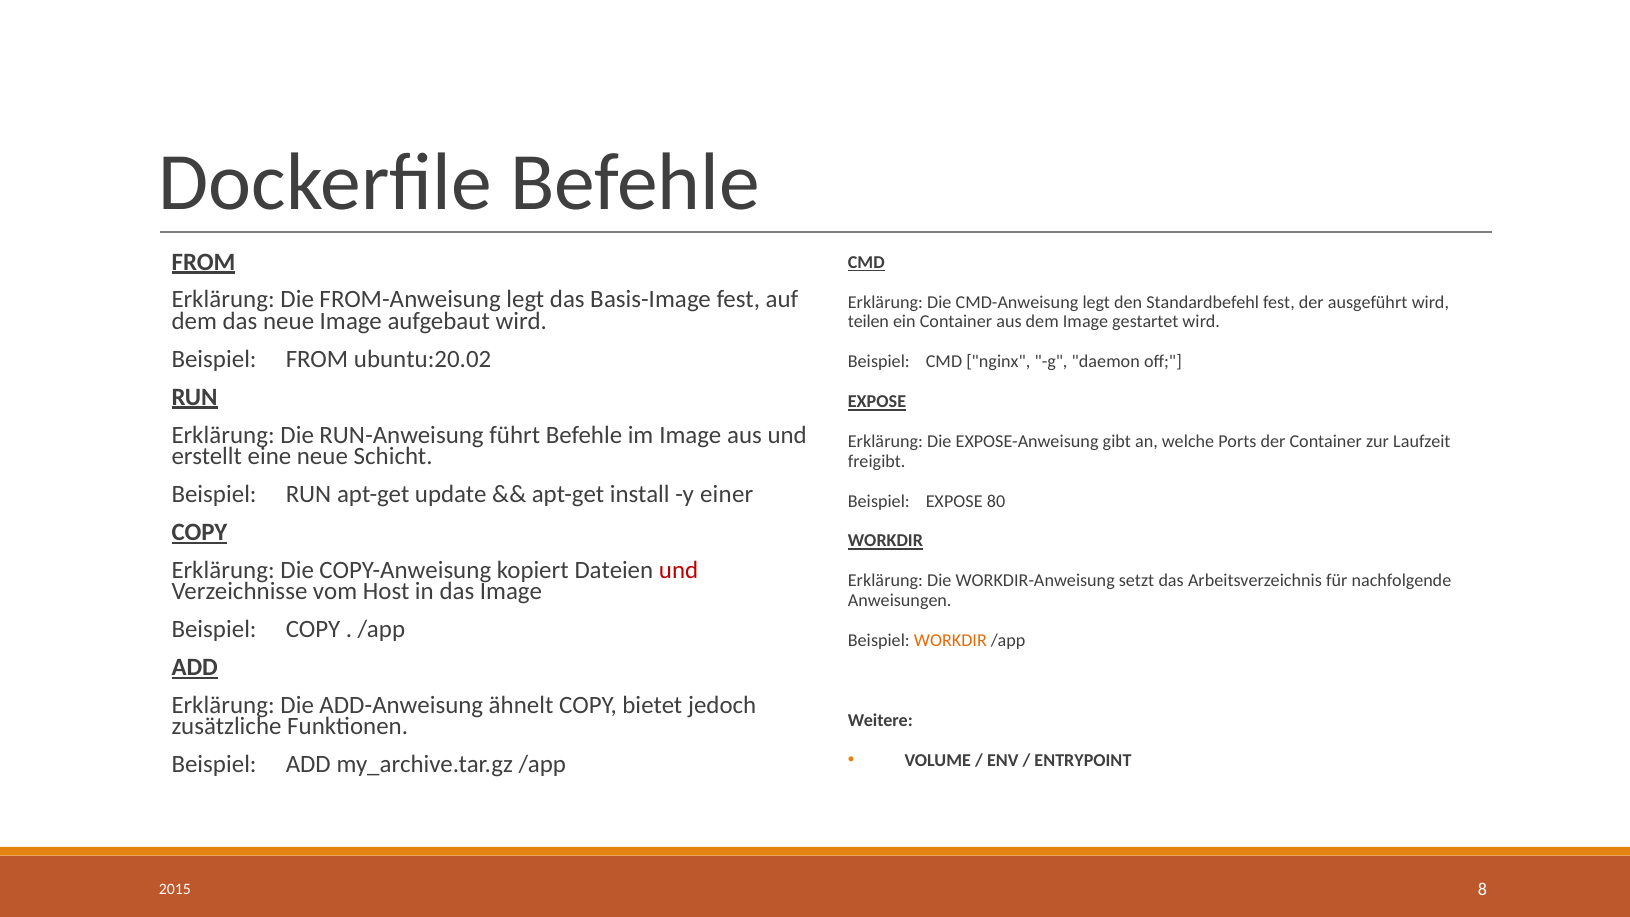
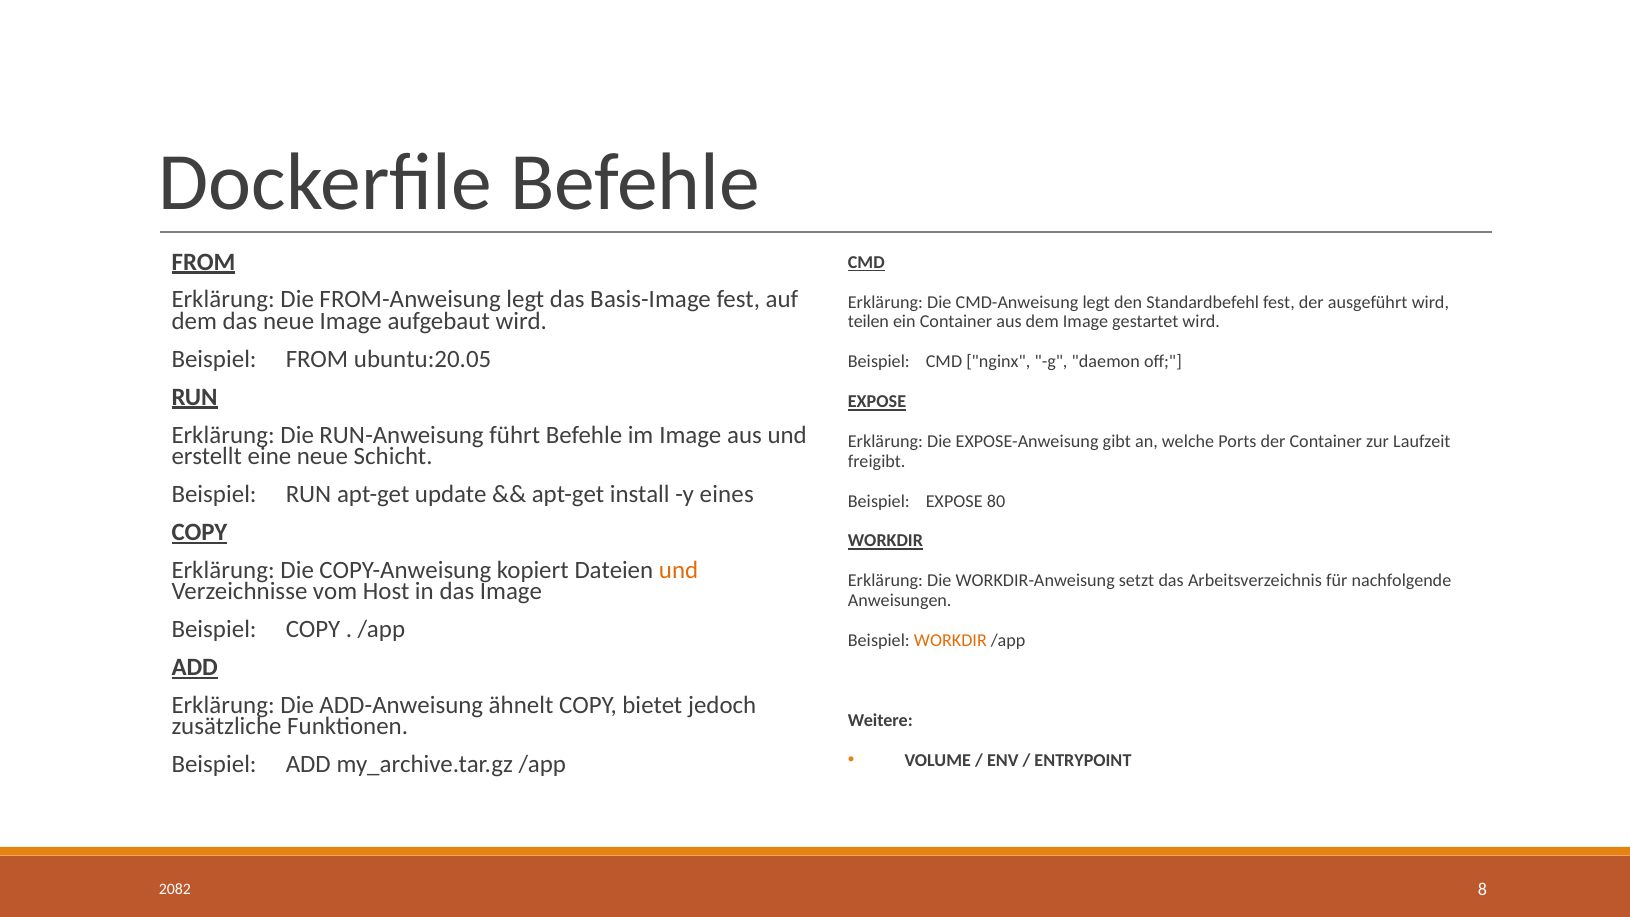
ubuntu:20.02: ubuntu:20.02 -> ubuntu:20.05
einer: einer -> eines
und at (679, 570) colour: red -> orange
2015: 2015 -> 2082
